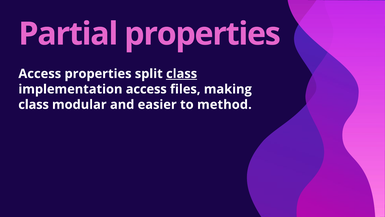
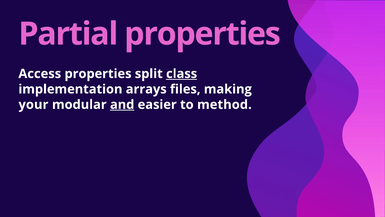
implementation access: access -> arrays
class at (34, 104): class -> your
and underline: none -> present
